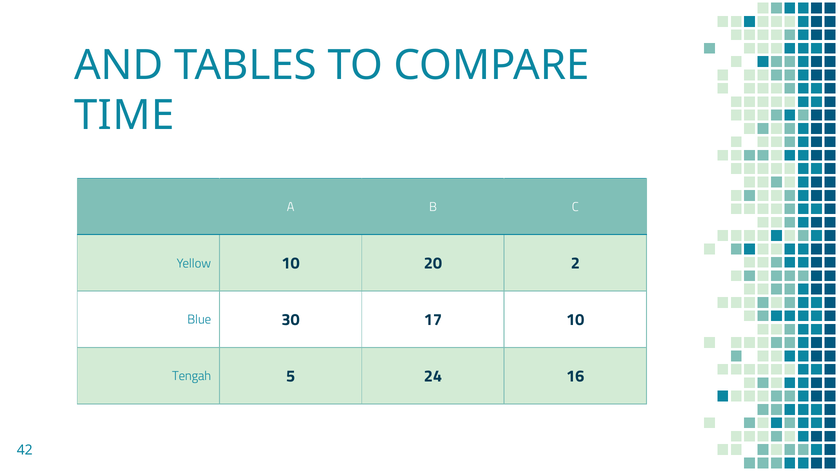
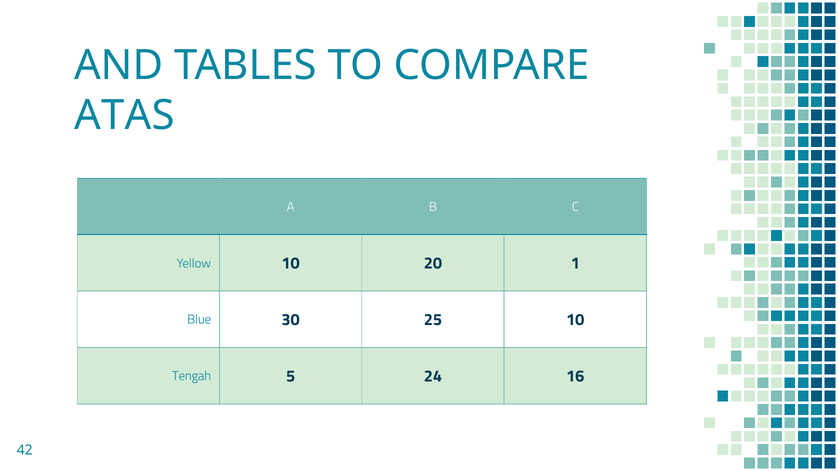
TIME: TIME -> ATAS
2: 2 -> 1
17: 17 -> 25
